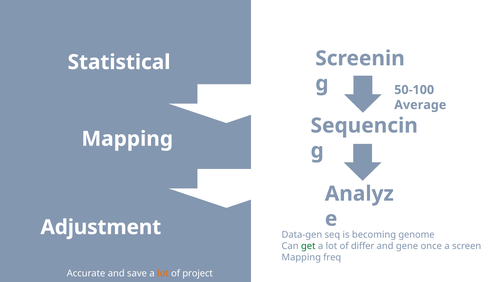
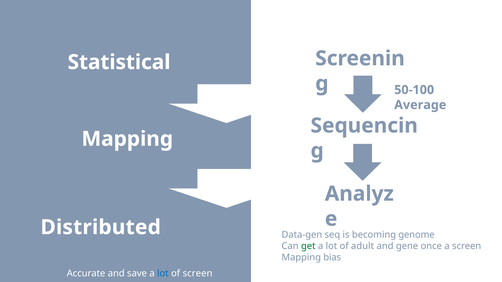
Adjustment: Adjustment -> Distributed
differ: differ -> adult
freq: freq -> bias
lot at (163, 274) colour: orange -> blue
of project: project -> screen
